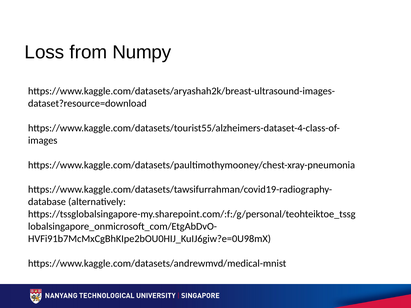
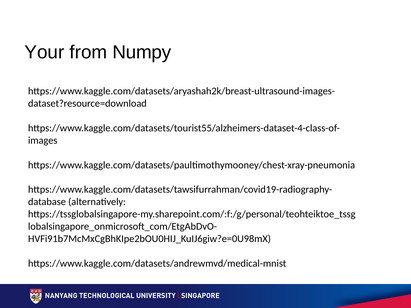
Loss: Loss -> Your
